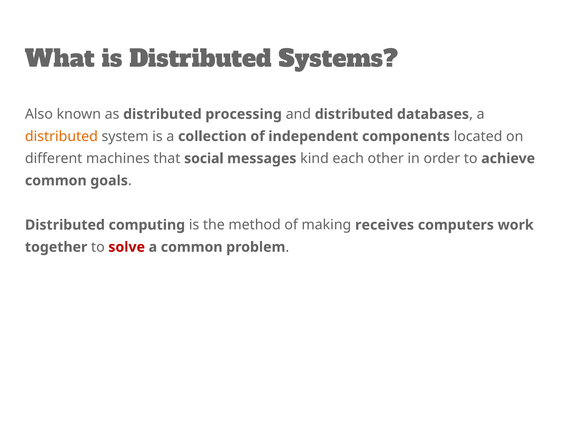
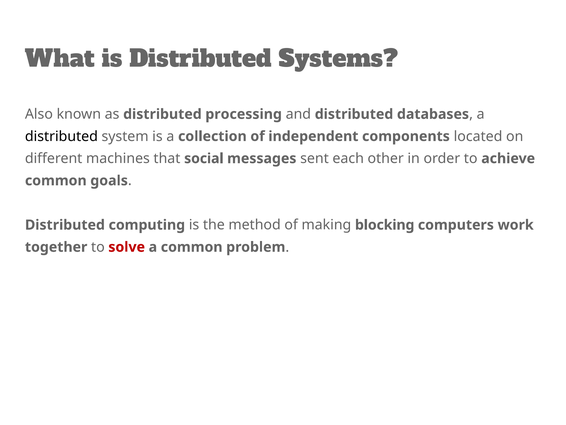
distributed at (61, 136) colour: orange -> black
kind: kind -> sent
receives: receives -> blocking
